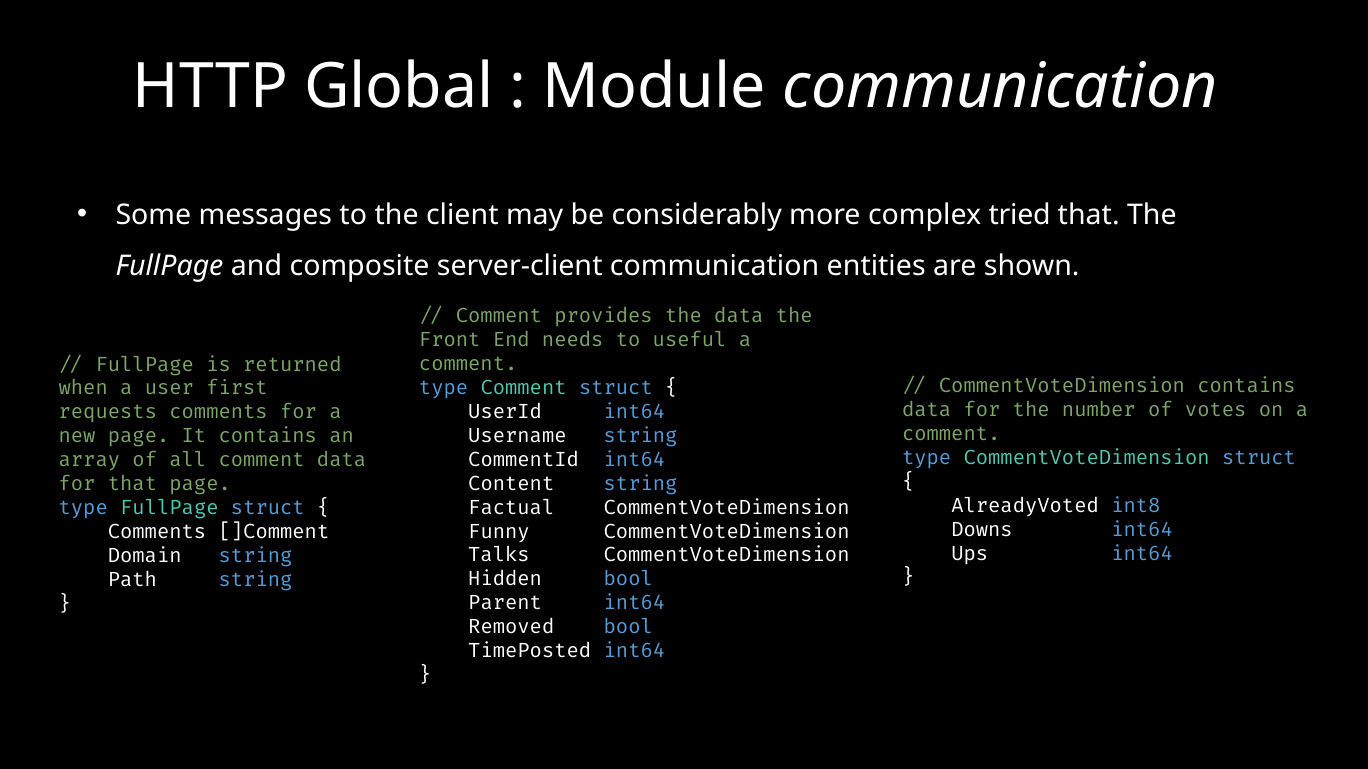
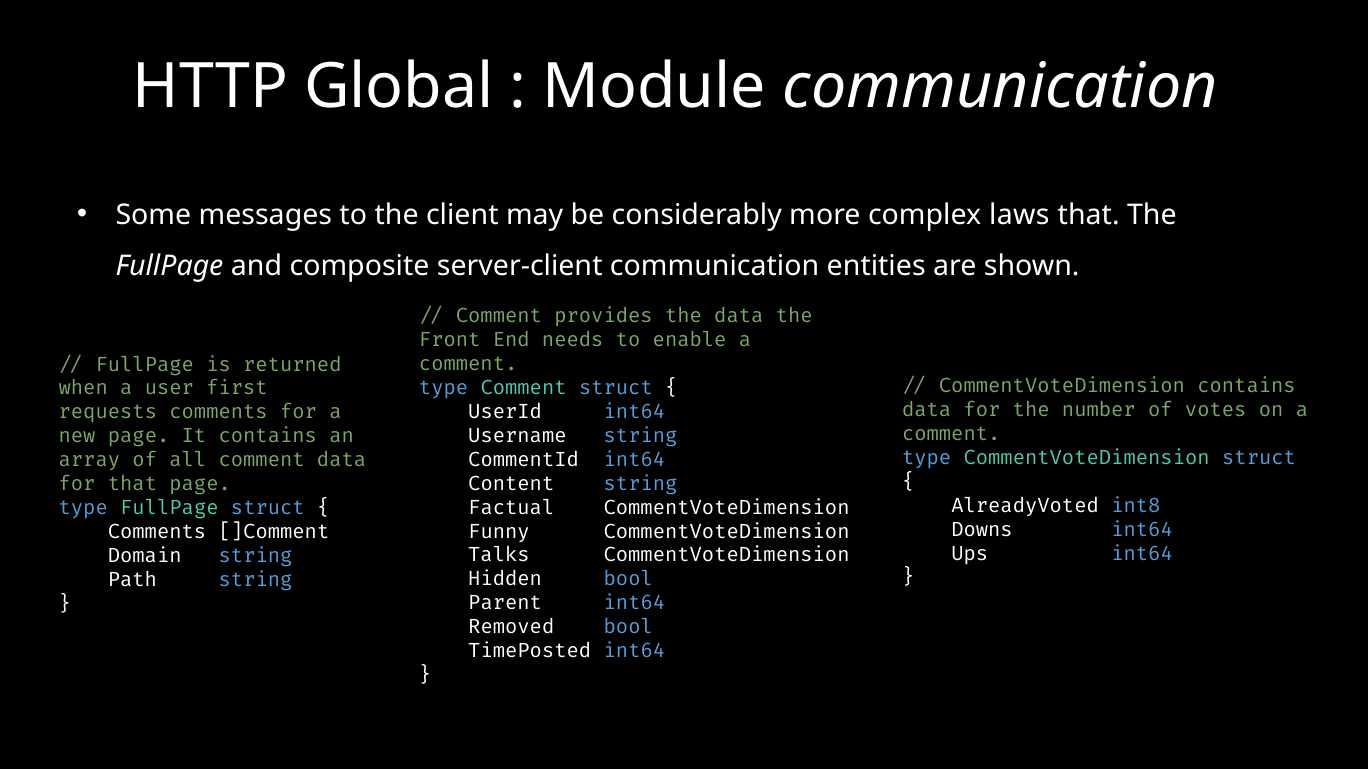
tried: tried -> laws
useful: useful -> enable
